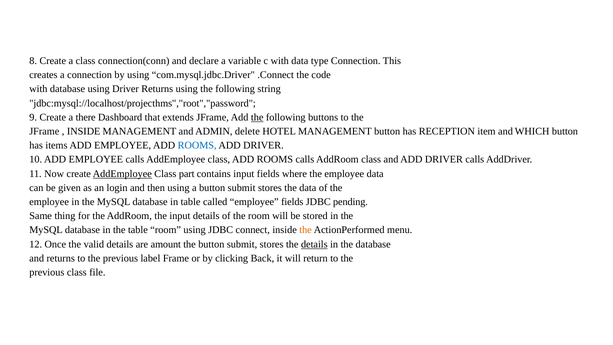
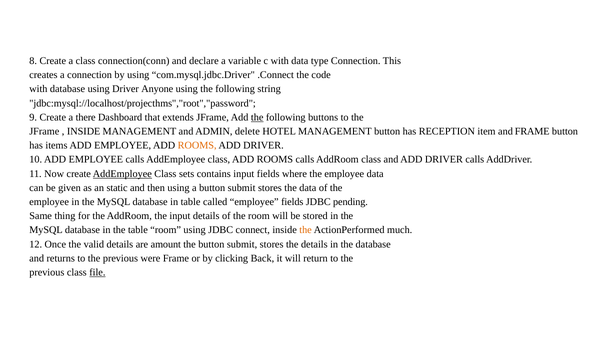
Driver Returns: Returns -> Anyone
and WHICH: WHICH -> FRAME
ROOMS at (197, 145) colour: blue -> orange
part: part -> sets
login: login -> static
menu: menu -> much
details at (314, 244) underline: present -> none
label: label -> were
file underline: none -> present
